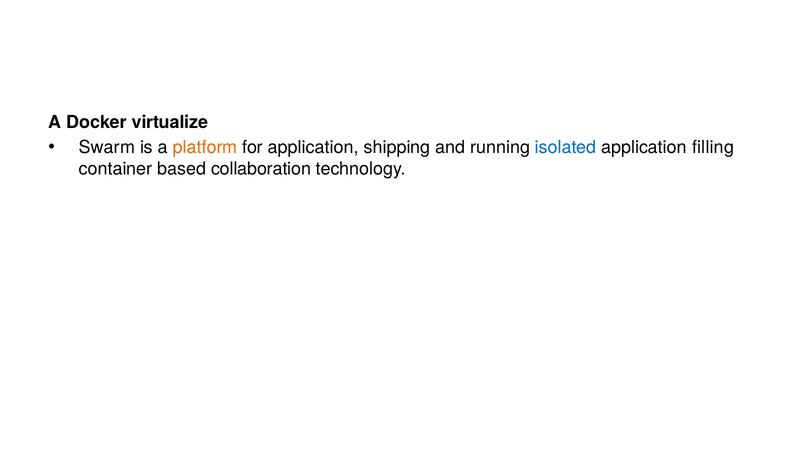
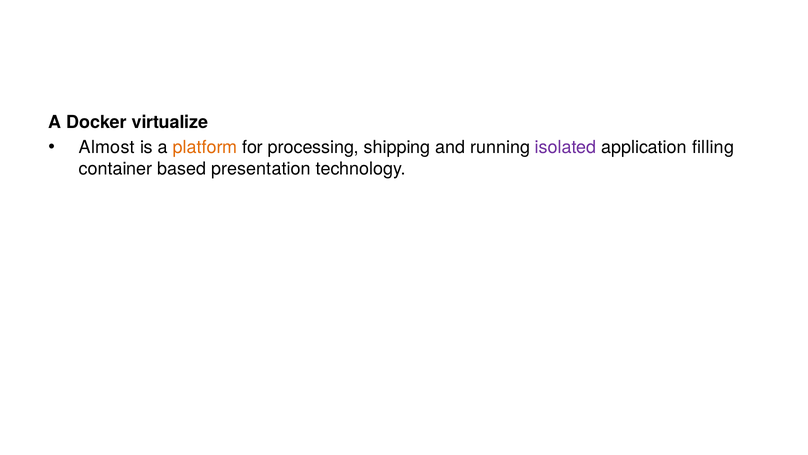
Swarm: Swarm -> Almost
for application: application -> processing
isolated colour: blue -> purple
collaboration: collaboration -> presentation
